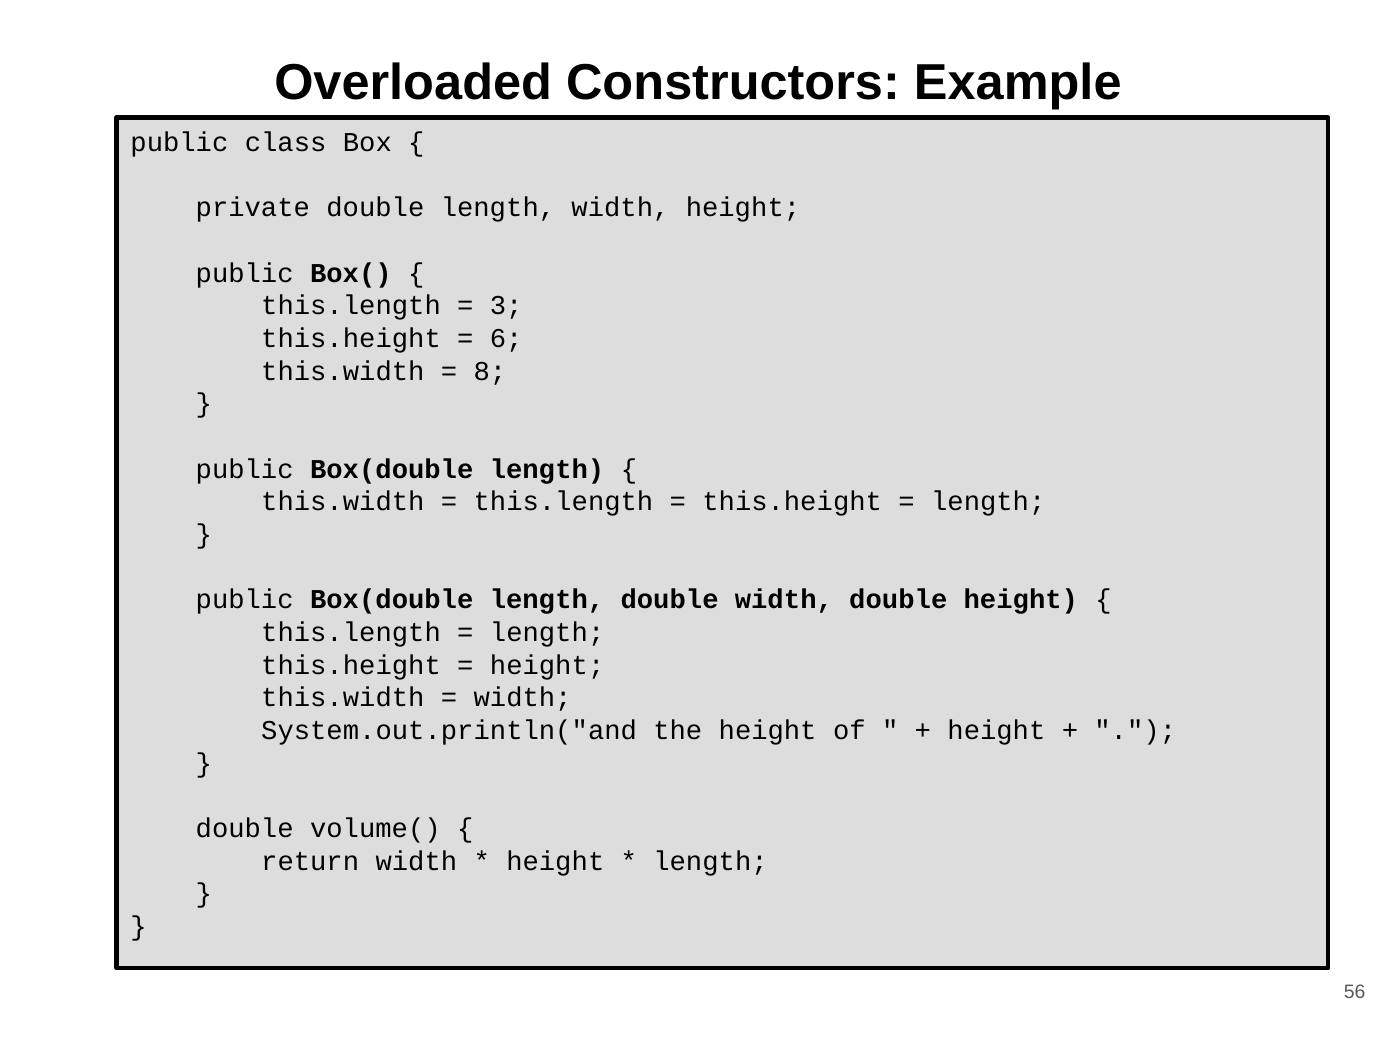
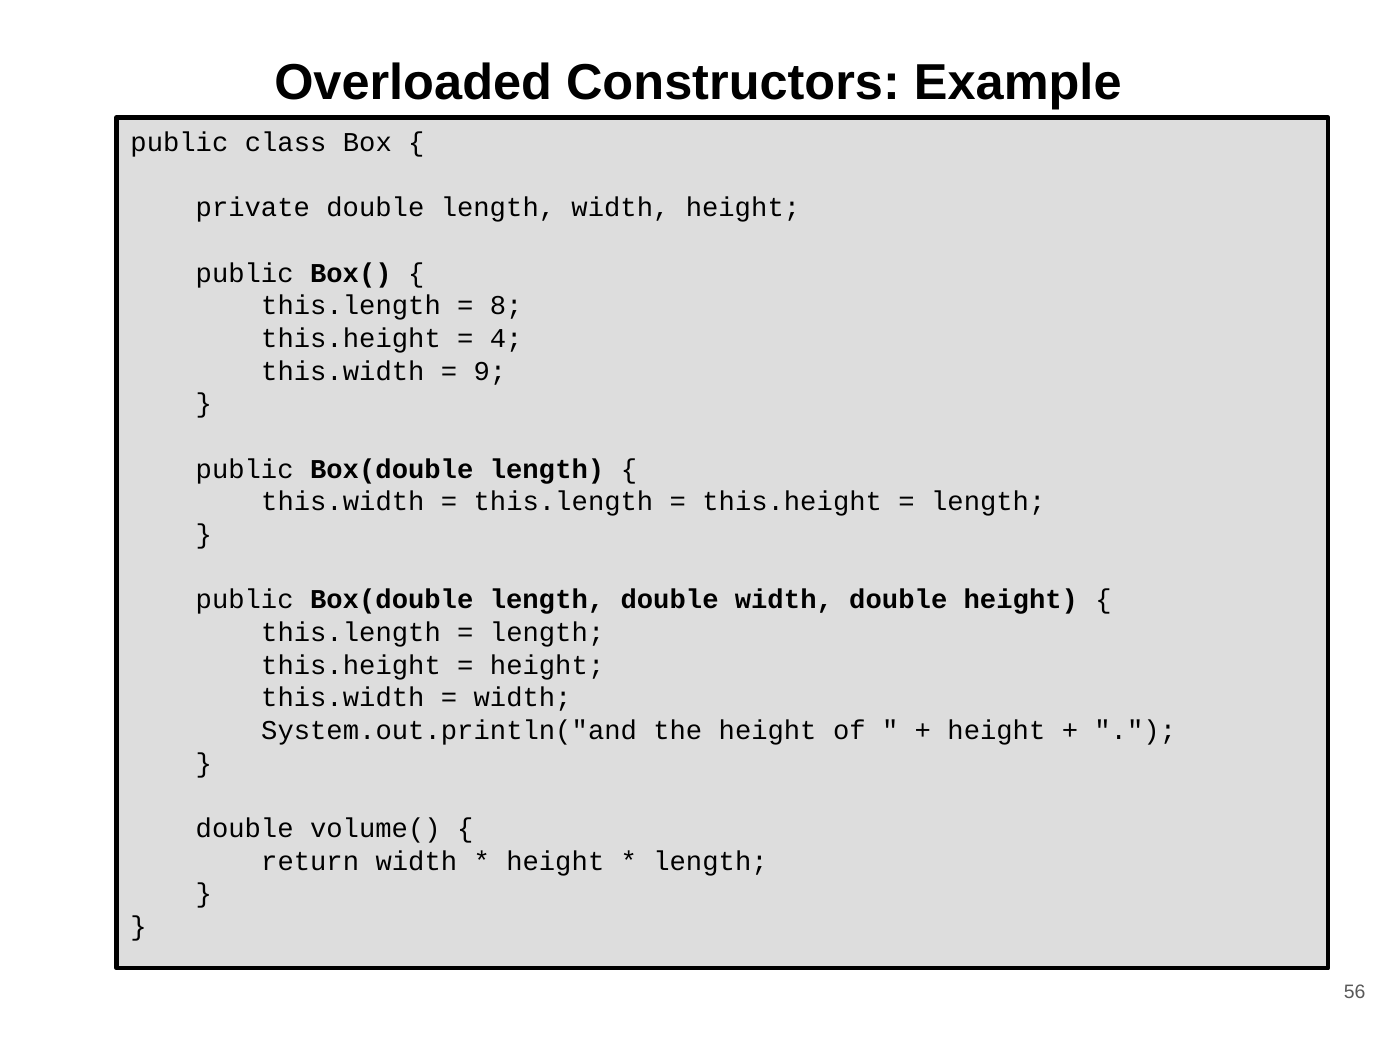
3: 3 -> 8
6: 6 -> 4
8: 8 -> 9
